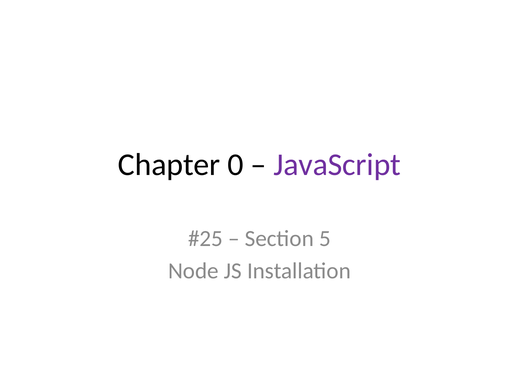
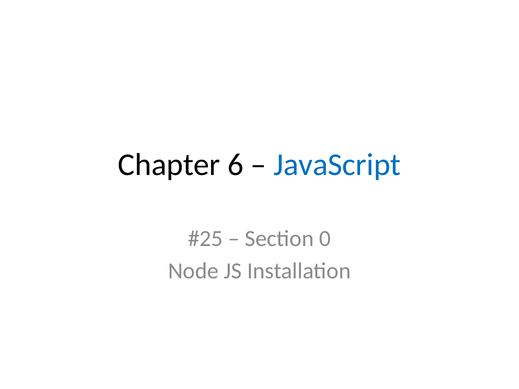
0: 0 -> 6
JavaScript colour: purple -> blue
5: 5 -> 0
